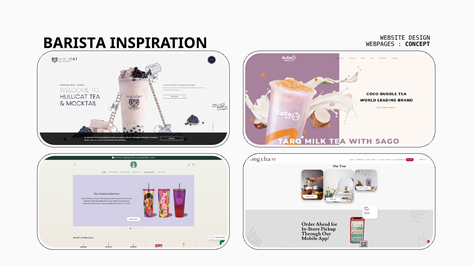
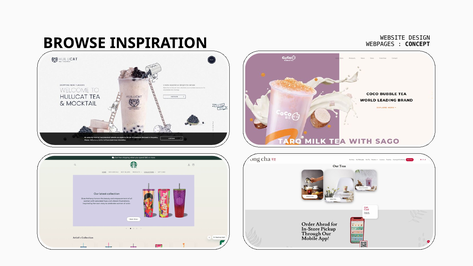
BARISTA: BARISTA -> BROWSE
